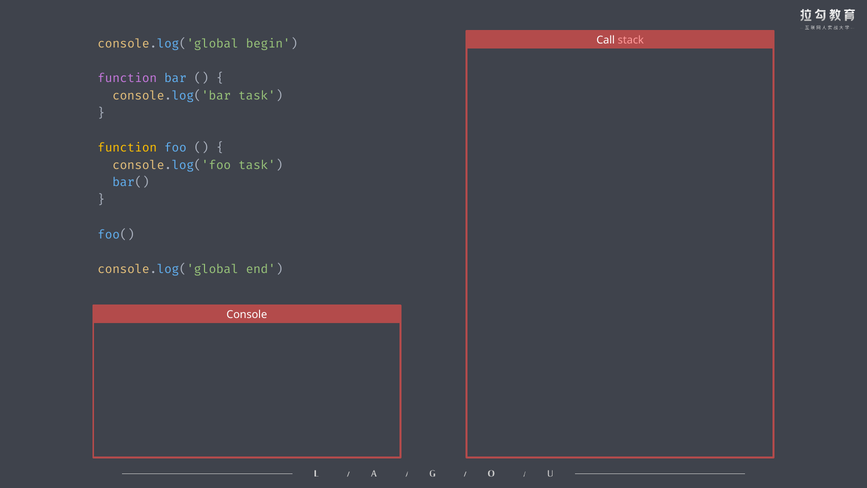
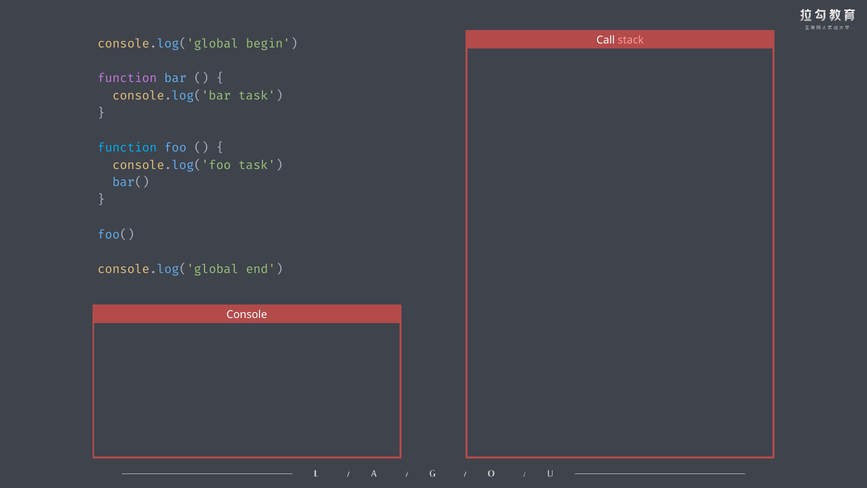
function at (127, 148) colour: yellow -> light blue
